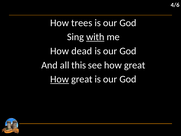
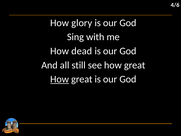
trees: trees -> glory
with underline: present -> none
this: this -> still
